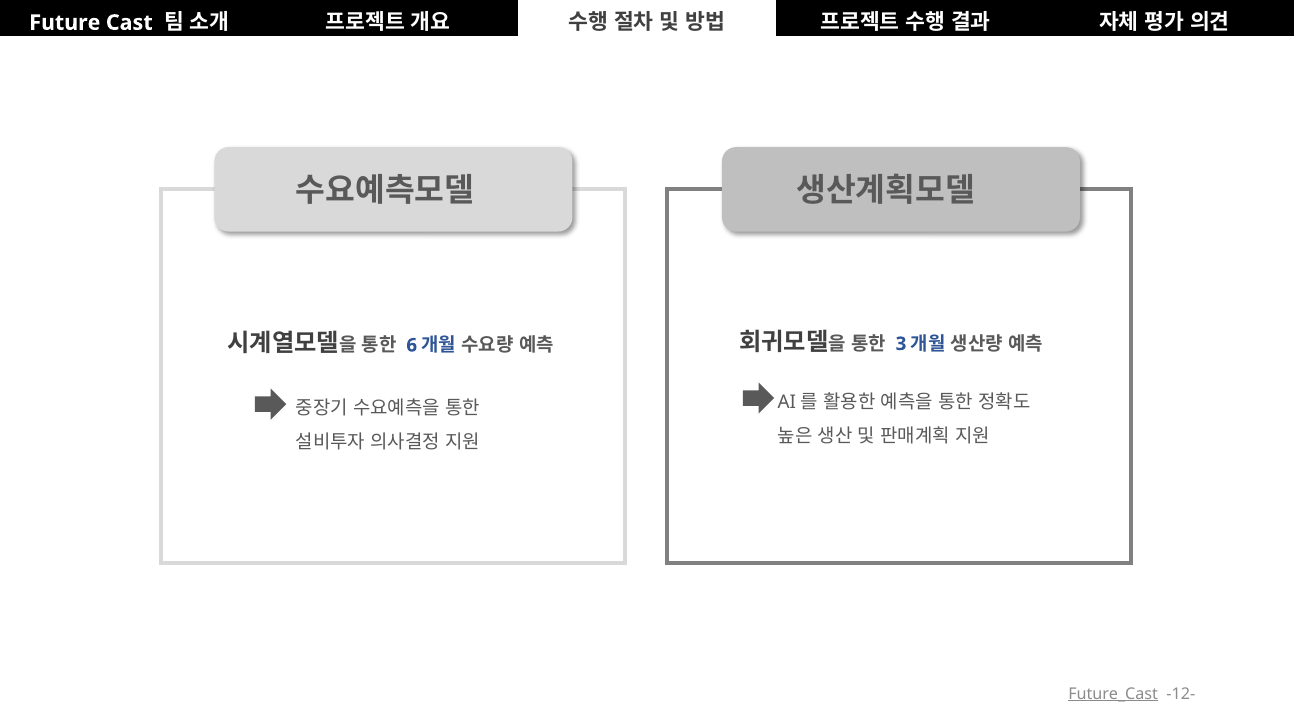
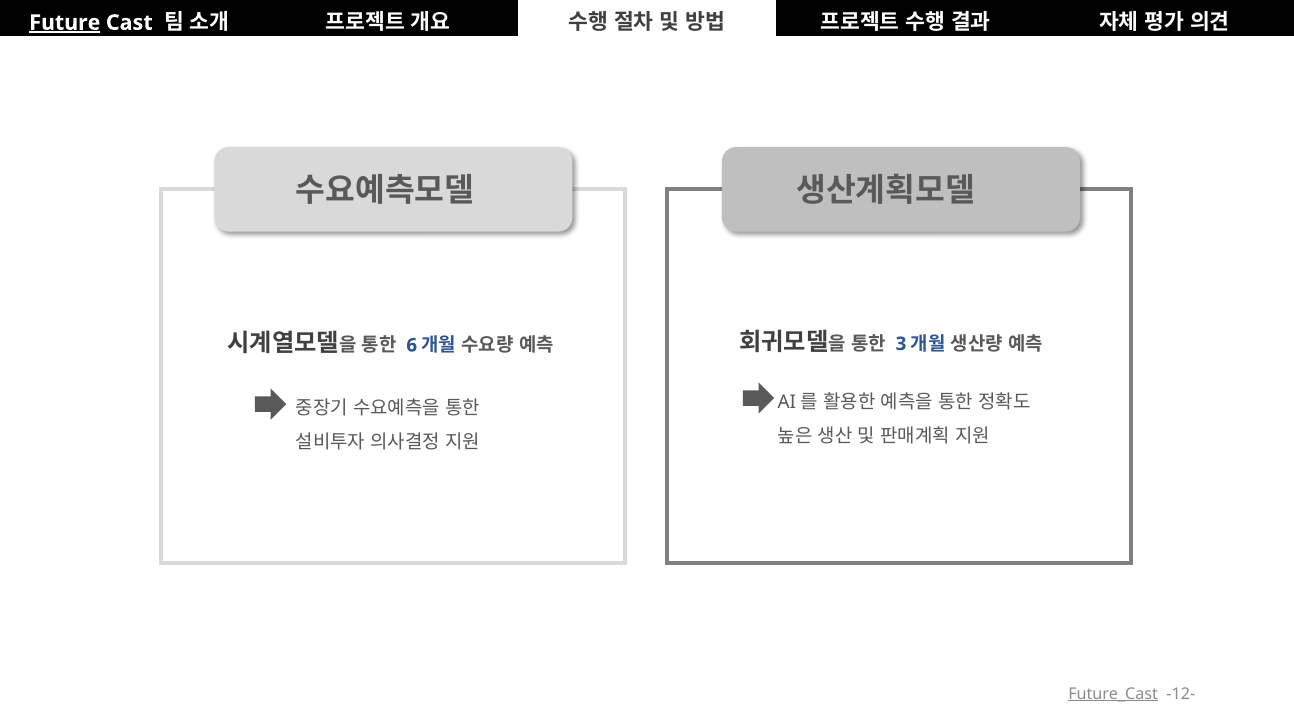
Future underline: none -> present
